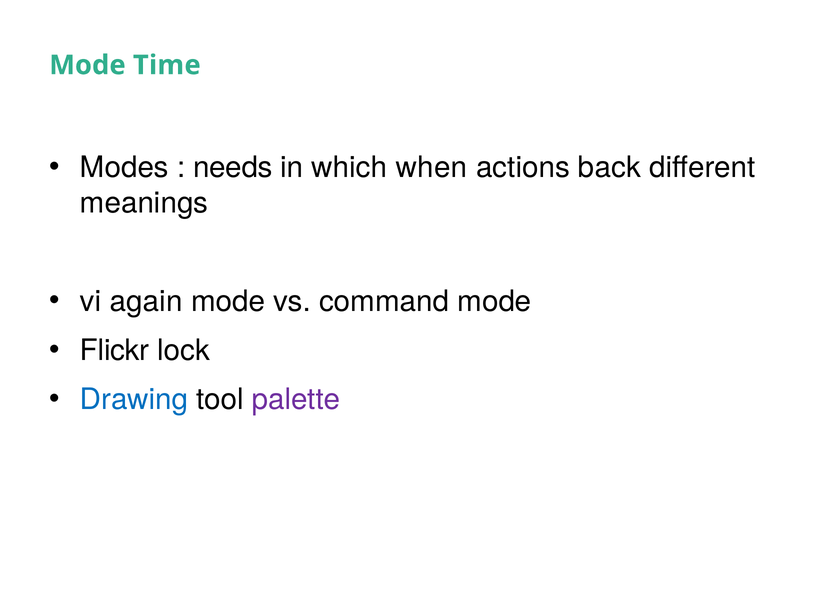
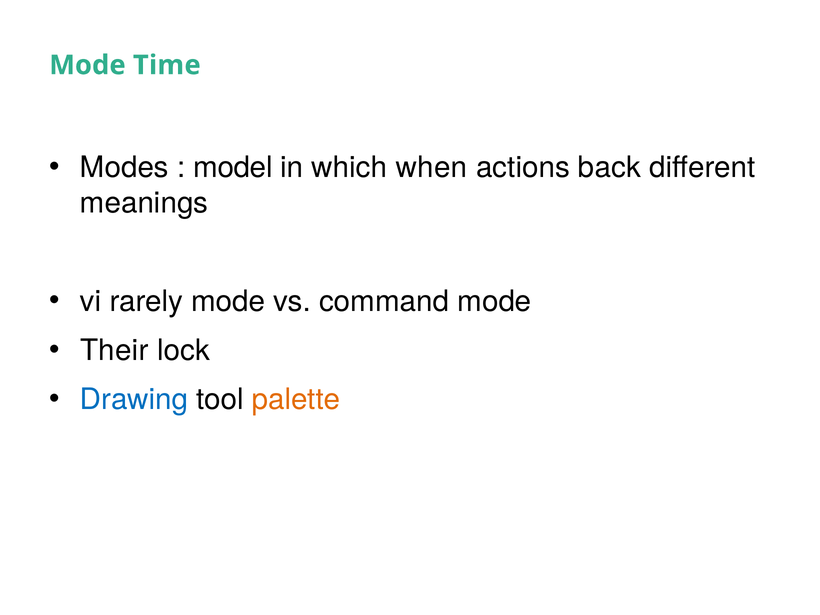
needs: needs -> model
again: again -> rarely
Flickr: Flickr -> Their
palette colour: purple -> orange
